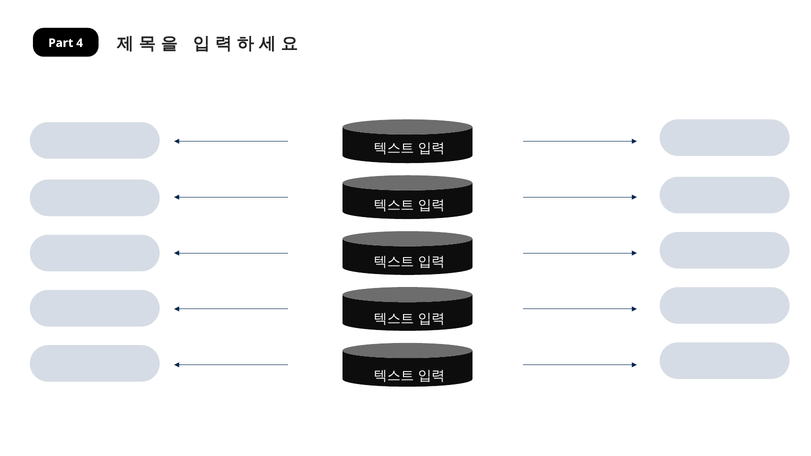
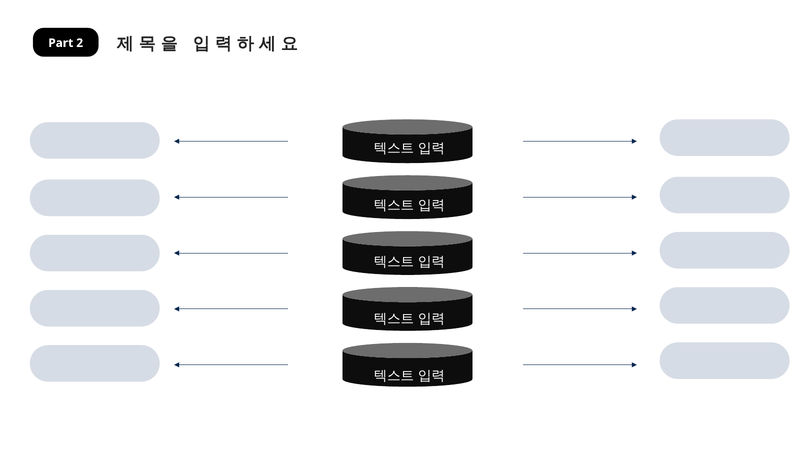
4: 4 -> 2
